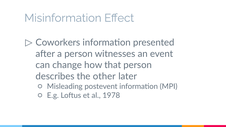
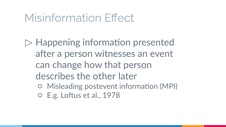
Coworkers: Coworkers -> Happening
